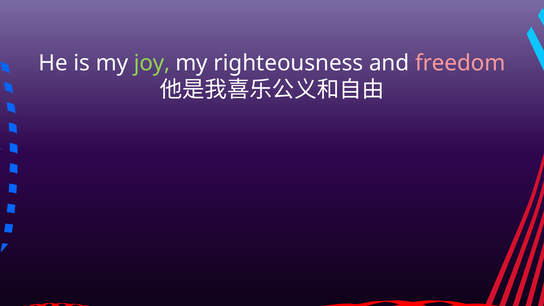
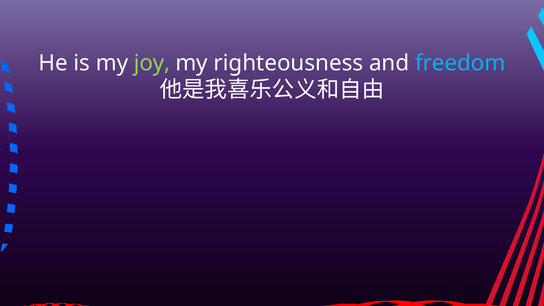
freedom colour: pink -> light blue
